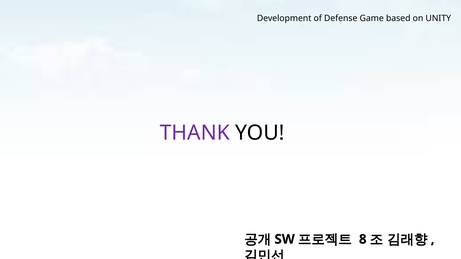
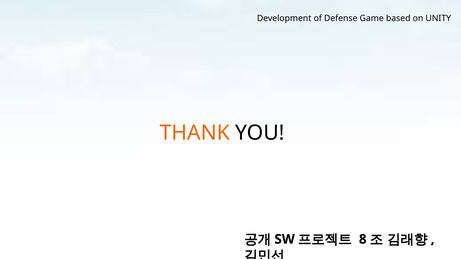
THANK colour: purple -> orange
